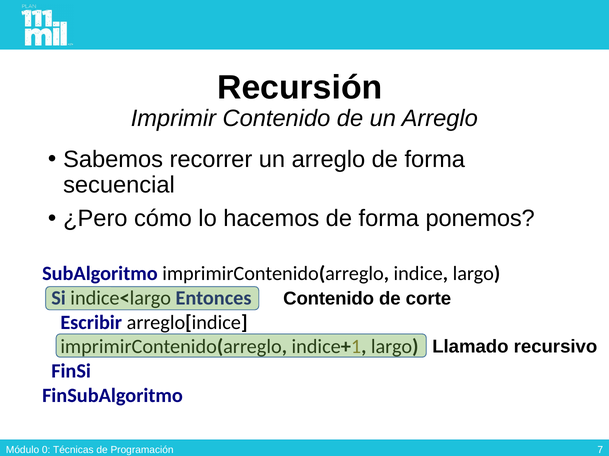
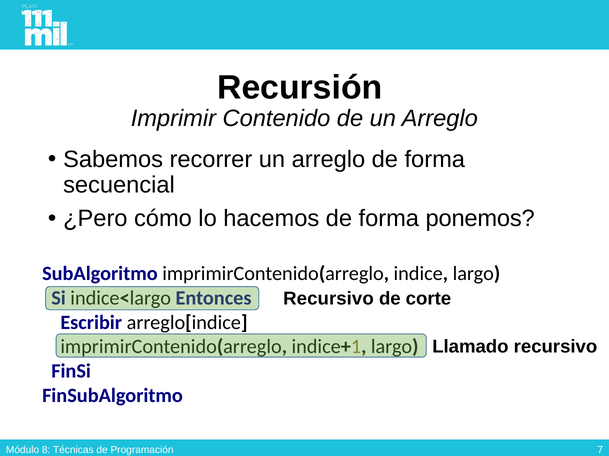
Contenido at (329, 299): Contenido -> Recursivo
0: 0 -> 8
